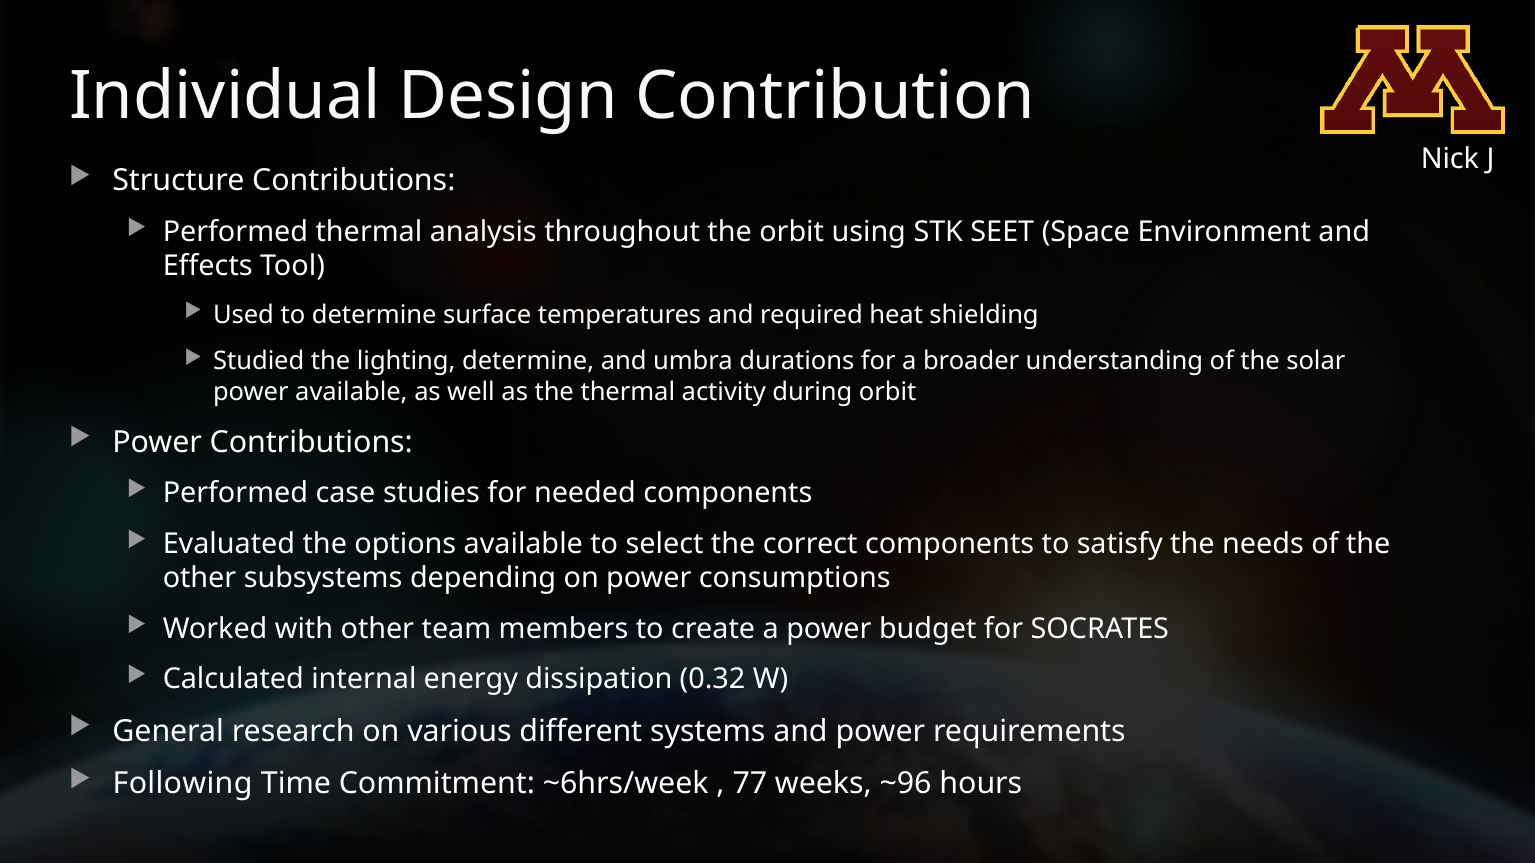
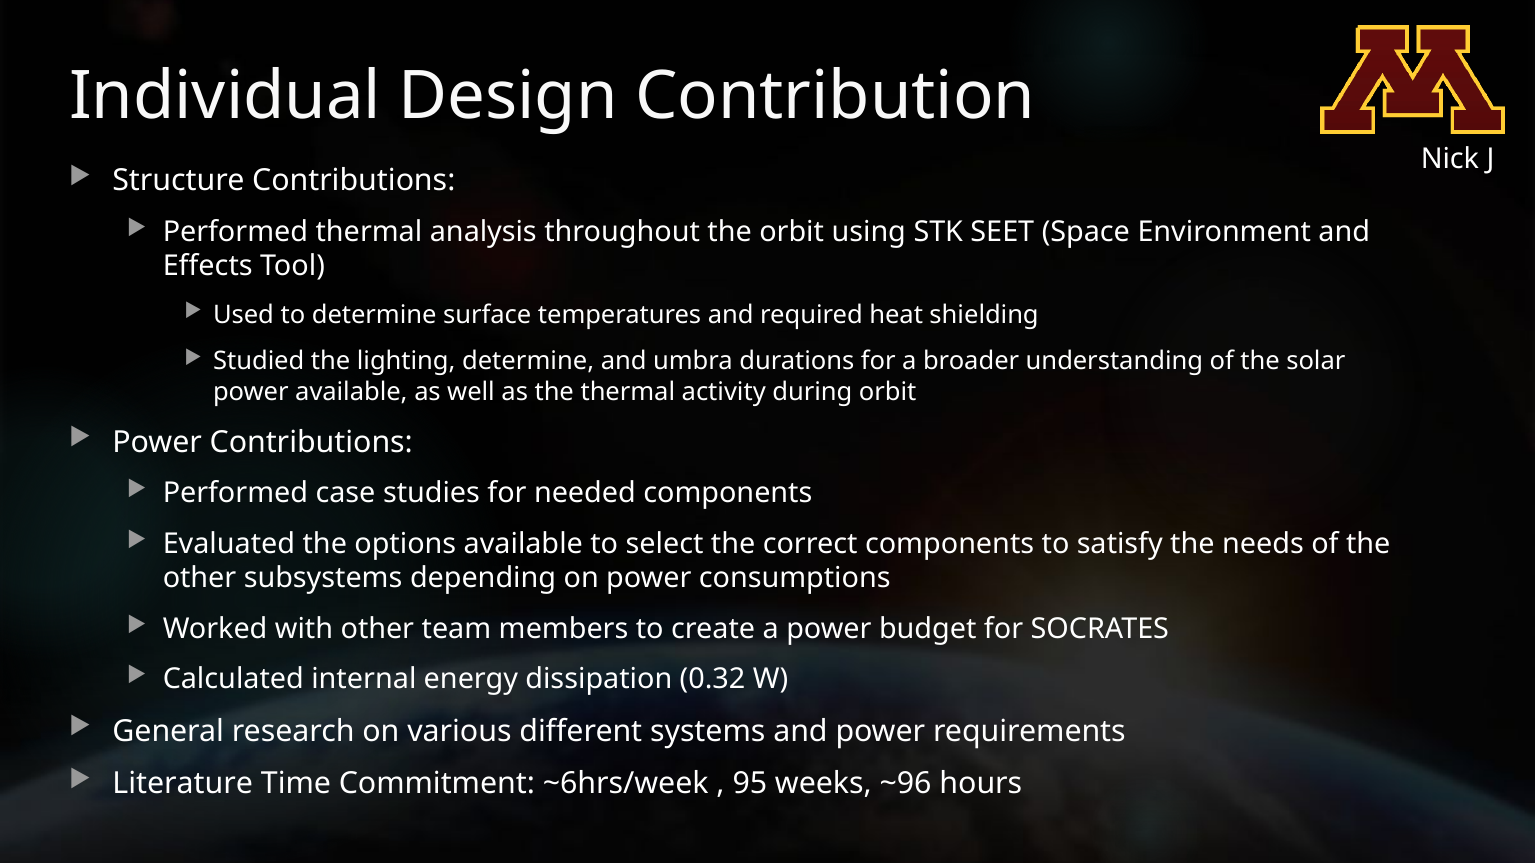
Following: Following -> Literature
77: 77 -> 95
